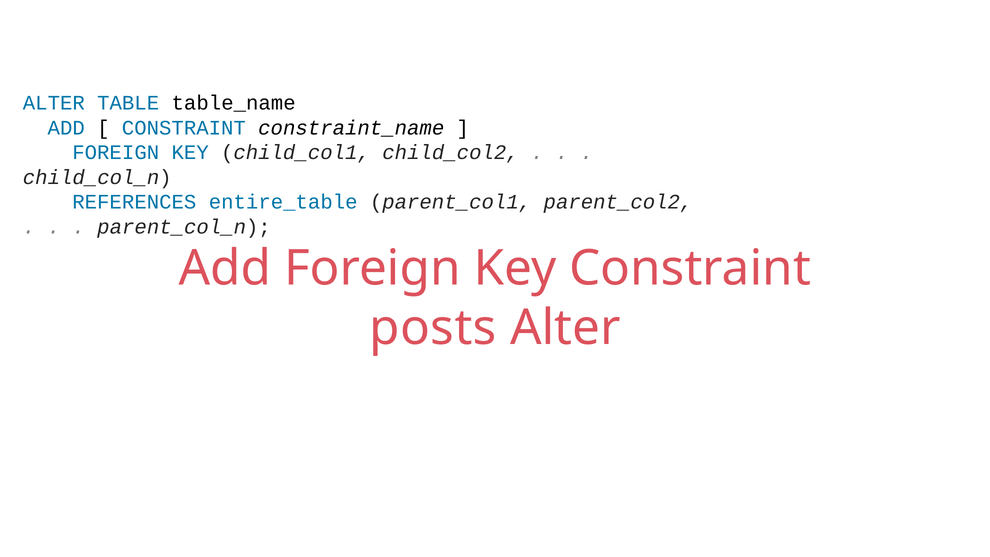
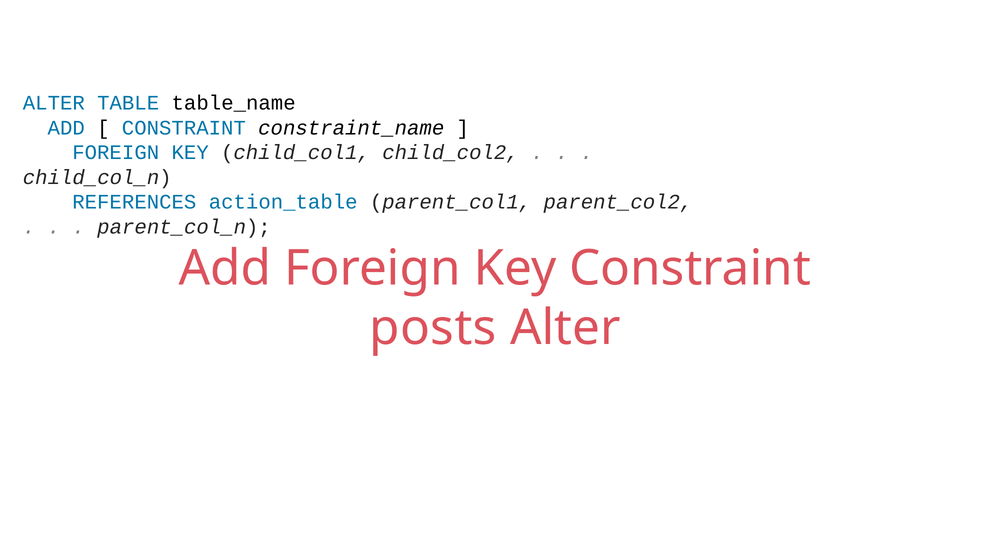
entire_table: entire_table -> action_table
